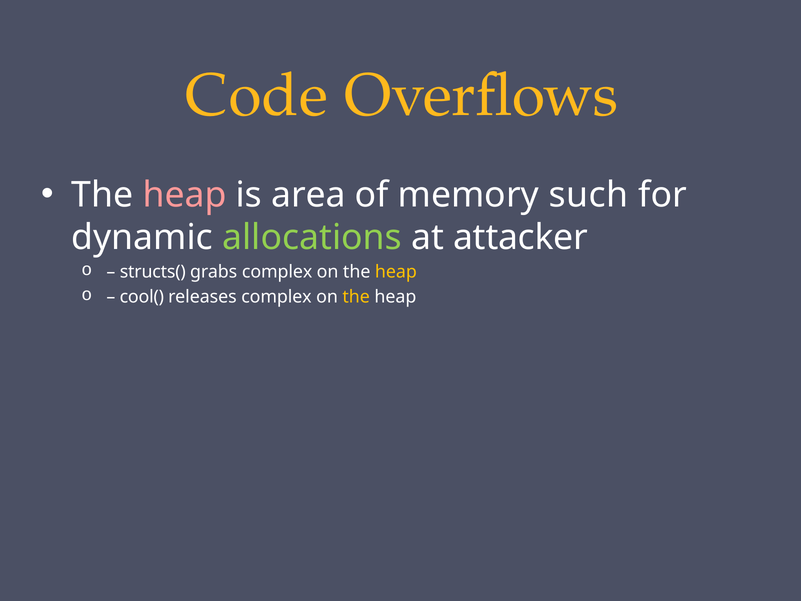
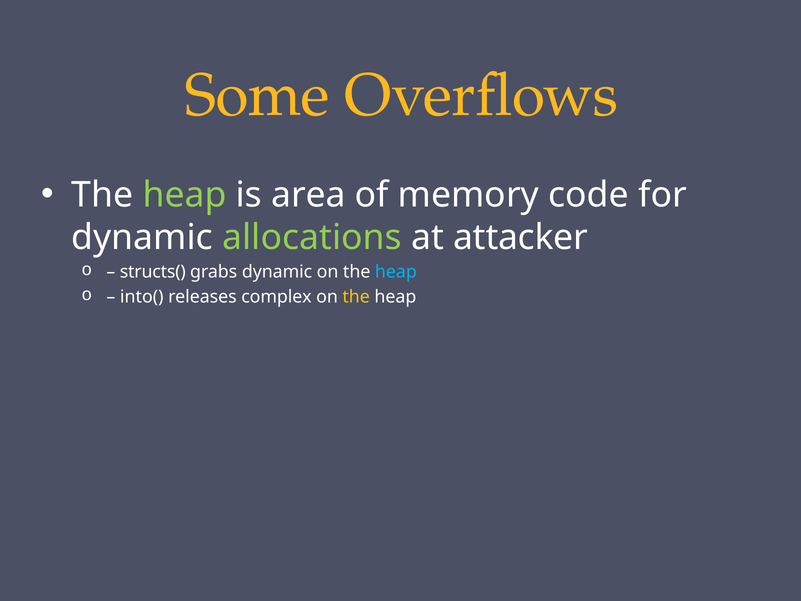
Code: Code -> Some
heap at (184, 195) colour: pink -> light green
such: such -> code
grabs complex: complex -> dynamic
heap at (396, 272) colour: yellow -> light blue
cool(: cool( -> into(
